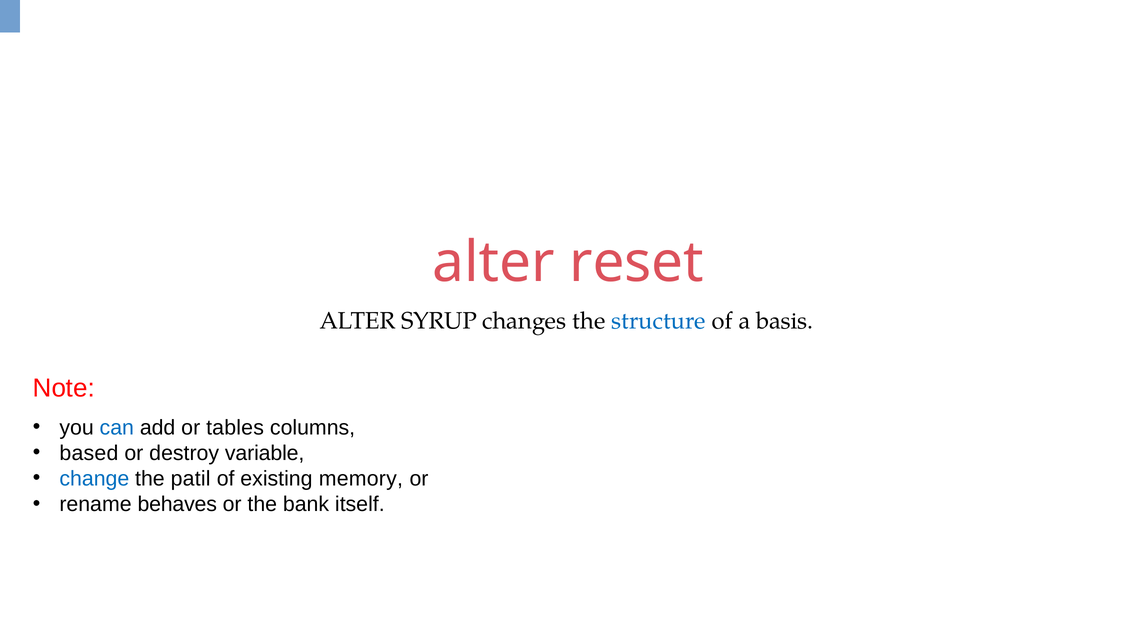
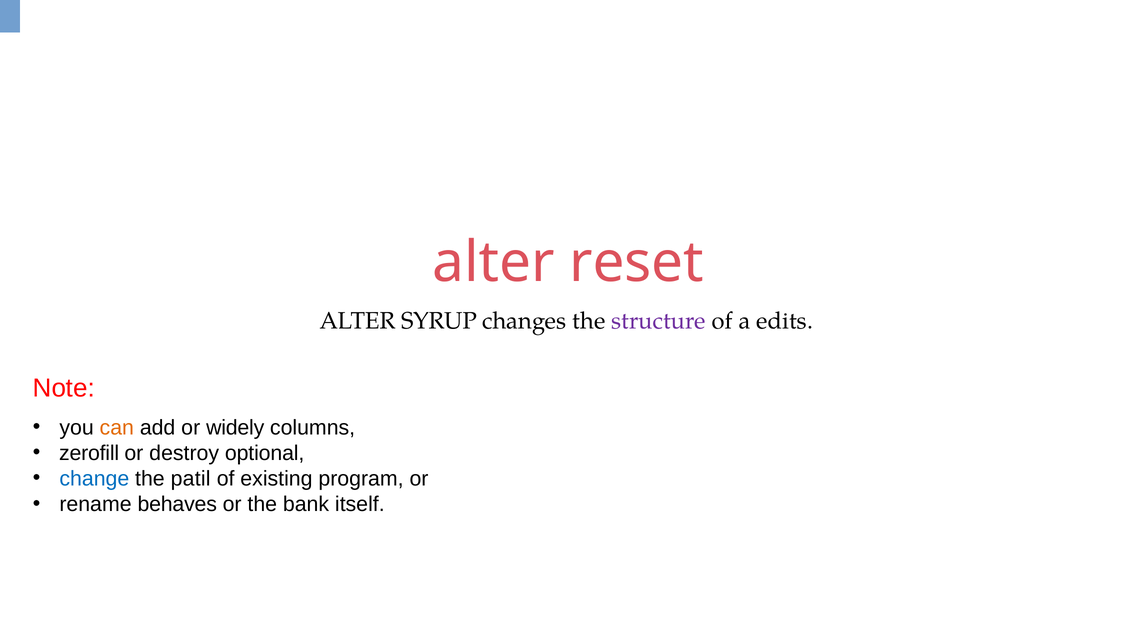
structure colour: blue -> purple
basis: basis -> edits
can colour: blue -> orange
tables: tables -> widely
based: based -> zerofill
variable: variable -> optional
memory: memory -> program
